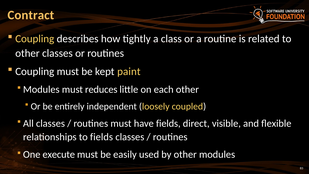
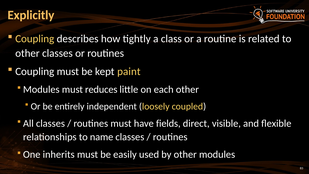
Contract: Contract -> Explicitly
to fields: fields -> name
execute: execute -> inherits
